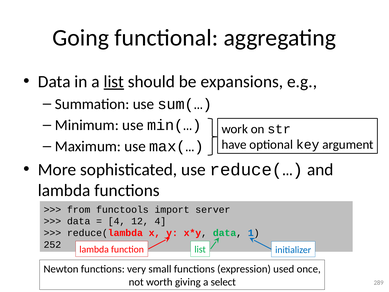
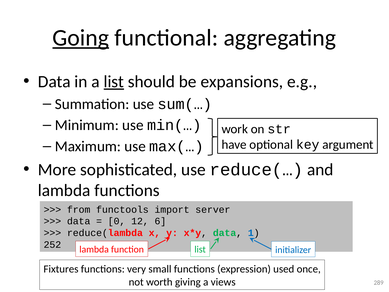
Going underline: none -> present
4 at (117, 221): 4 -> 0
12 4: 4 -> 6
Newton: Newton -> Fixtures
select: select -> views
